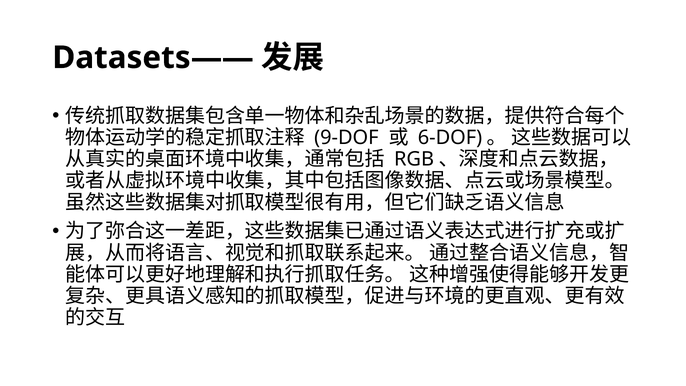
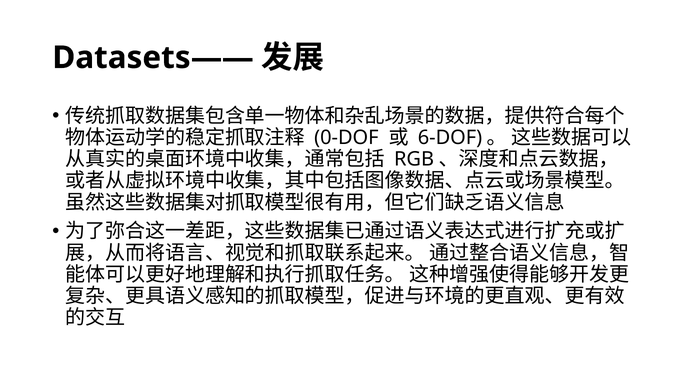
9-DOF: 9-DOF -> 0-DOF
